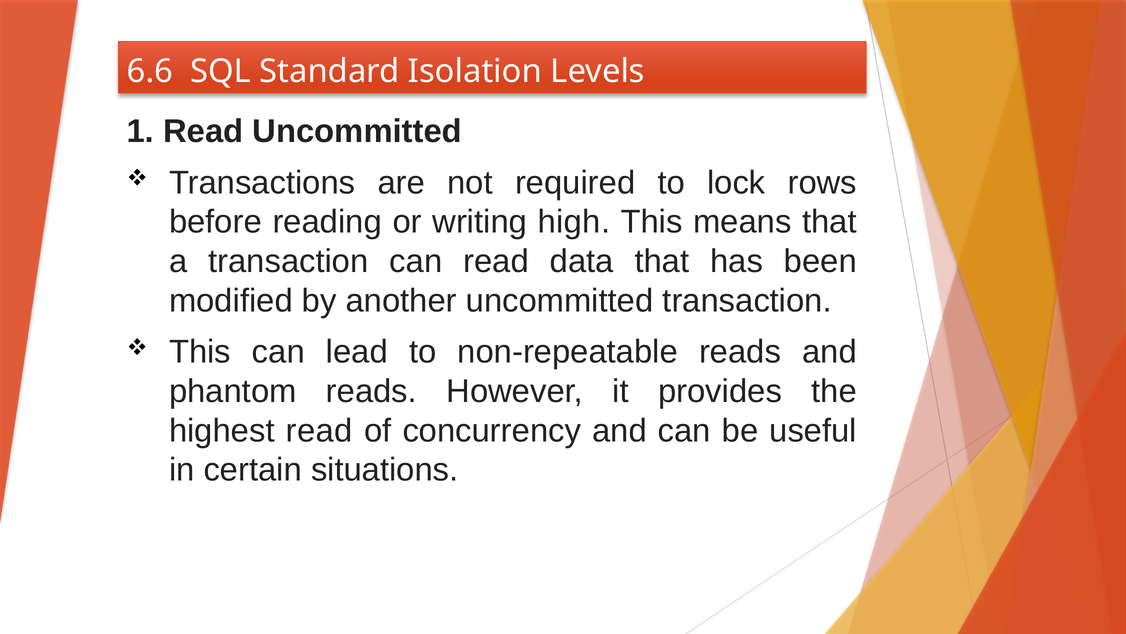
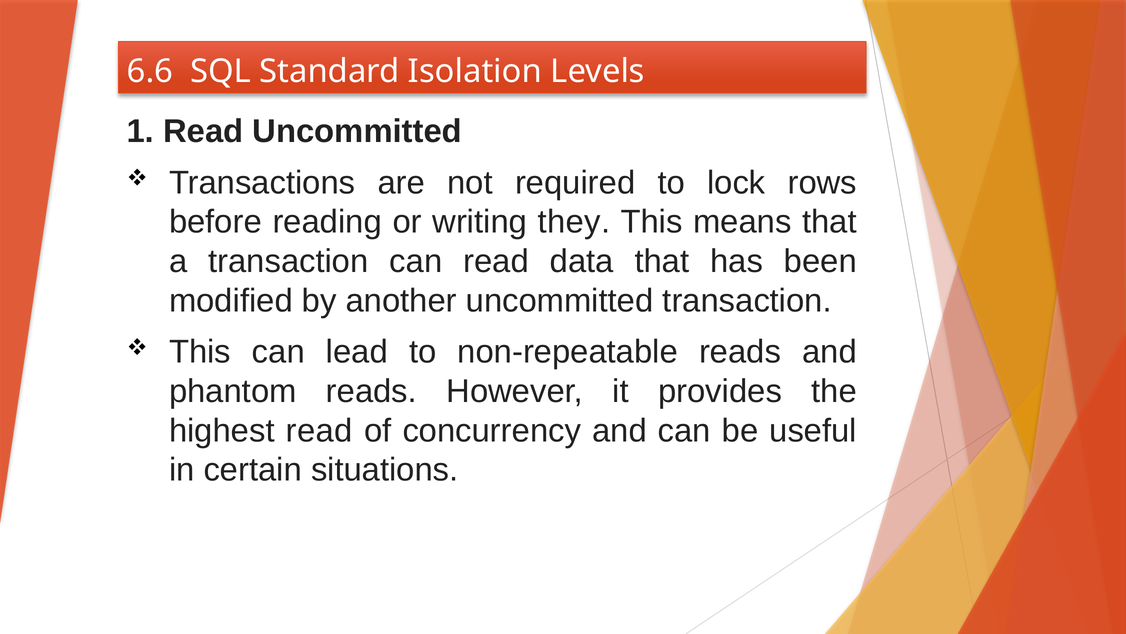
high: high -> they
